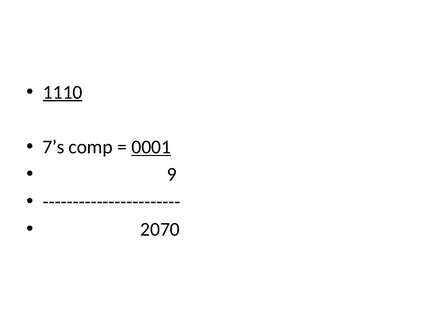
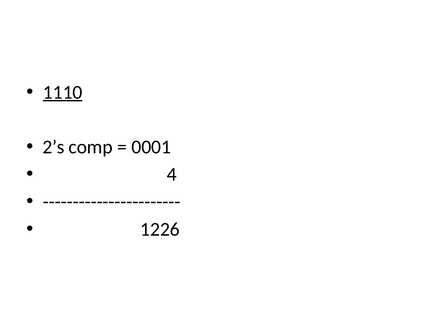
7’s: 7’s -> 2’s
0001 underline: present -> none
9: 9 -> 4
2070: 2070 -> 1226
